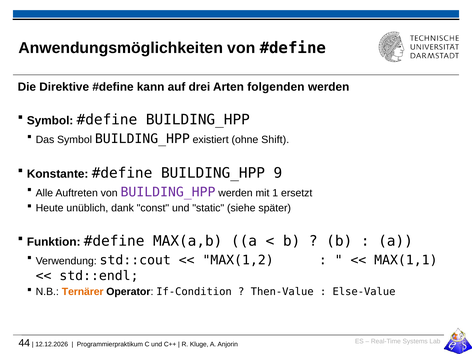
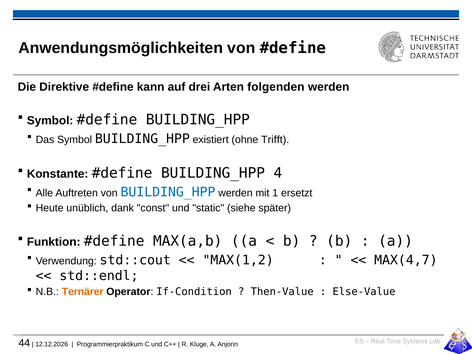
Shift: Shift -> Trifft
9: 9 -> 4
BUILDING_HPP at (168, 192) colour: purple -> blue
MAX(1,1: MAX(1,1 -> MAX(4,7
